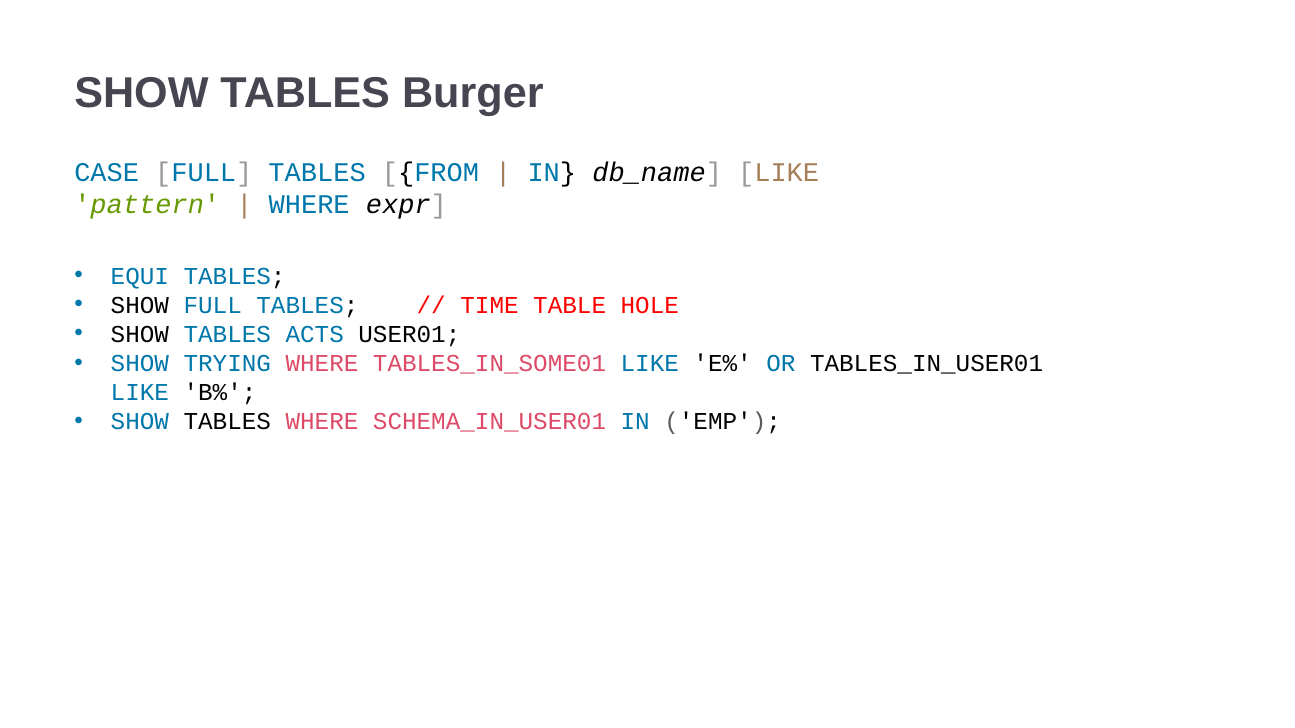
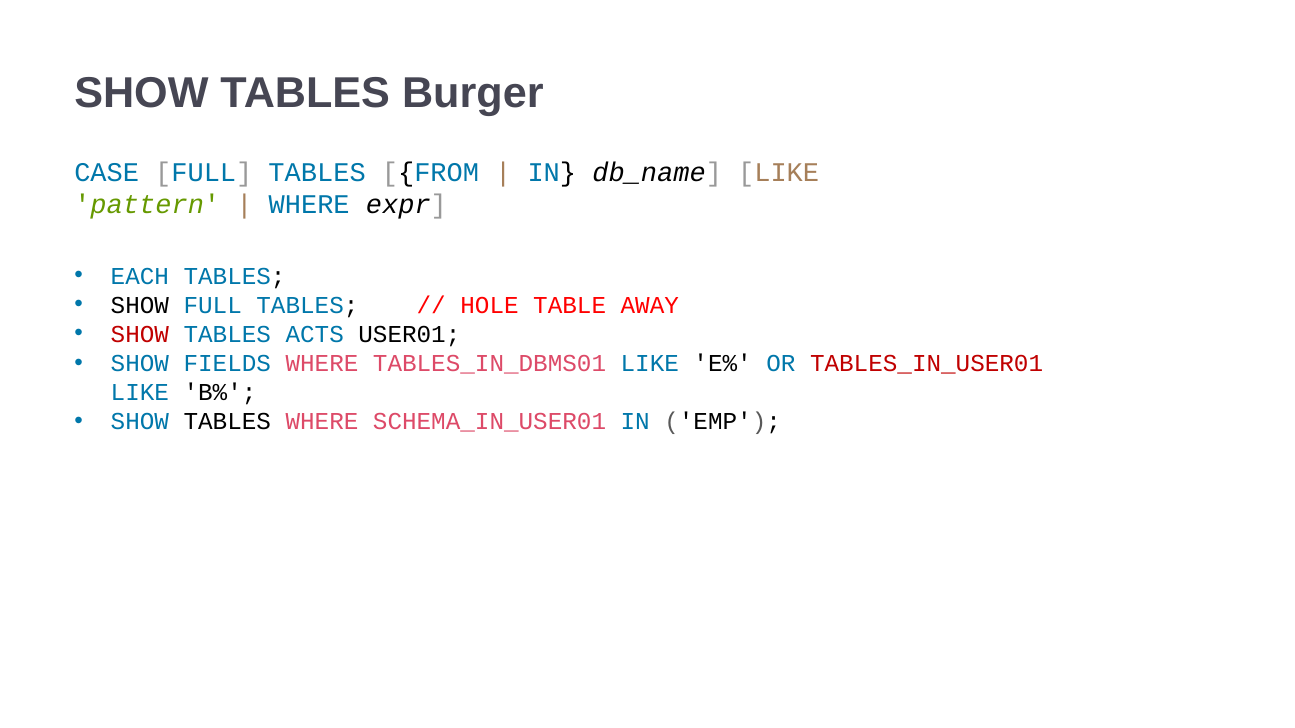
EQUI: EQUI -> EACH
TIME: TIME -> HOLE
HOLE: HOLE -> AWAY
SHOW at (140, 334) colour: black -> red
TRYING: TRYING -> FIELDS
TABLES_IN_SOME01: TABLES_IN_SOME01 -> TABLES_IN_DBMS01
TABLES_IN_USER01 colour: black -> red
